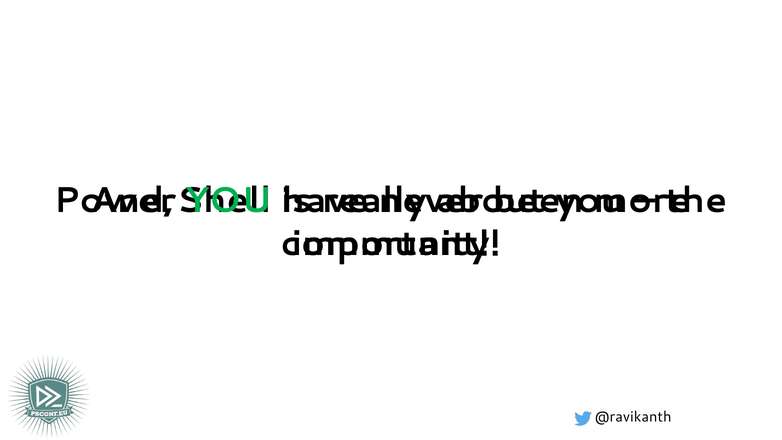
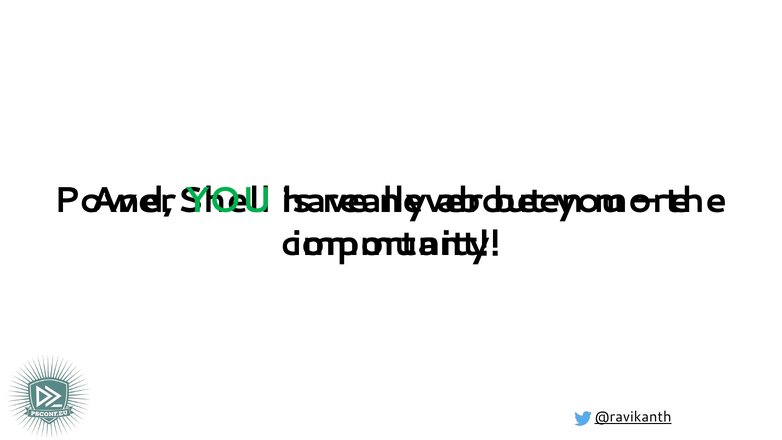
@ravikanth underline: none -> present
